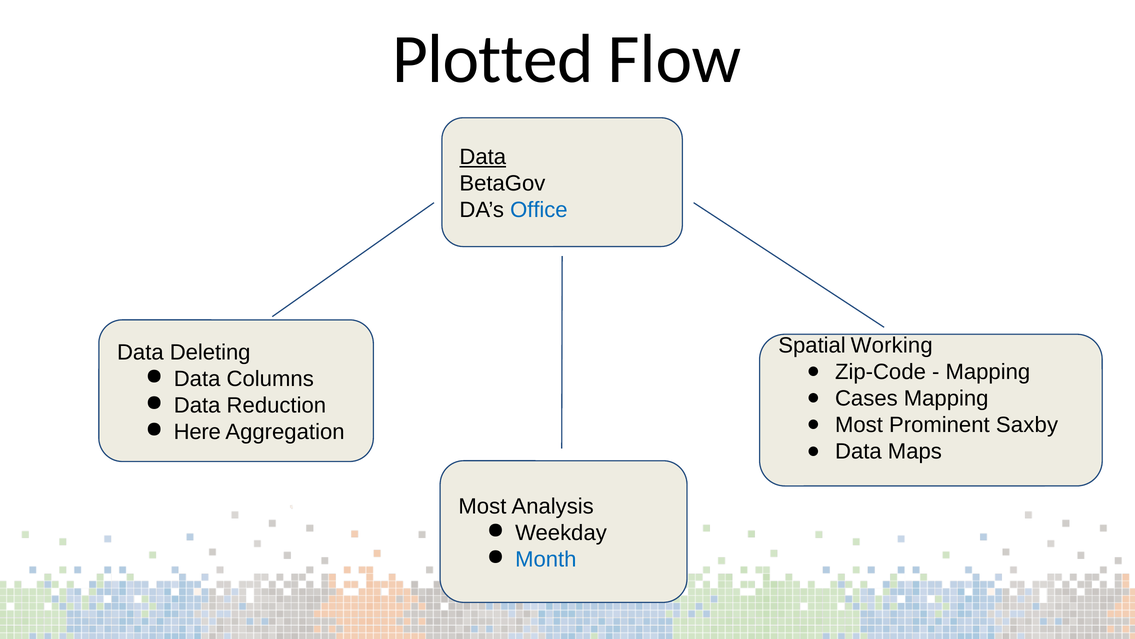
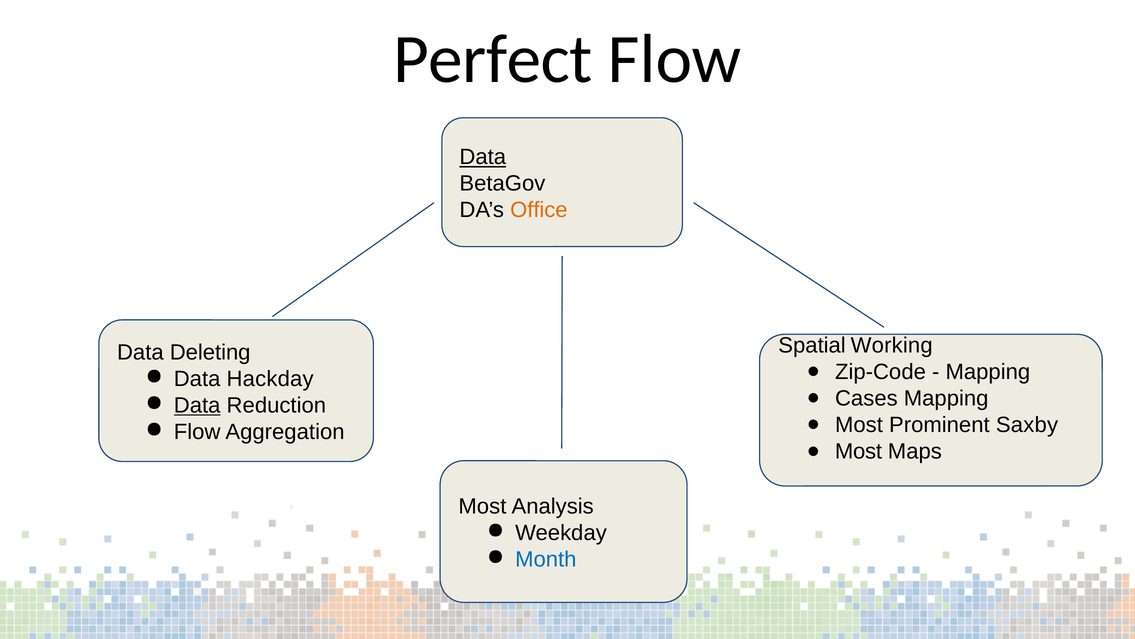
Plotted: Plotted -> Perfect
Office colour: blue -> orange
Columns: Columns -> Hackday
Data at (197, 405) underline: none -> present
Here at (197, 432): Here -> Flow
Data at (858, 451): Data -> Most
